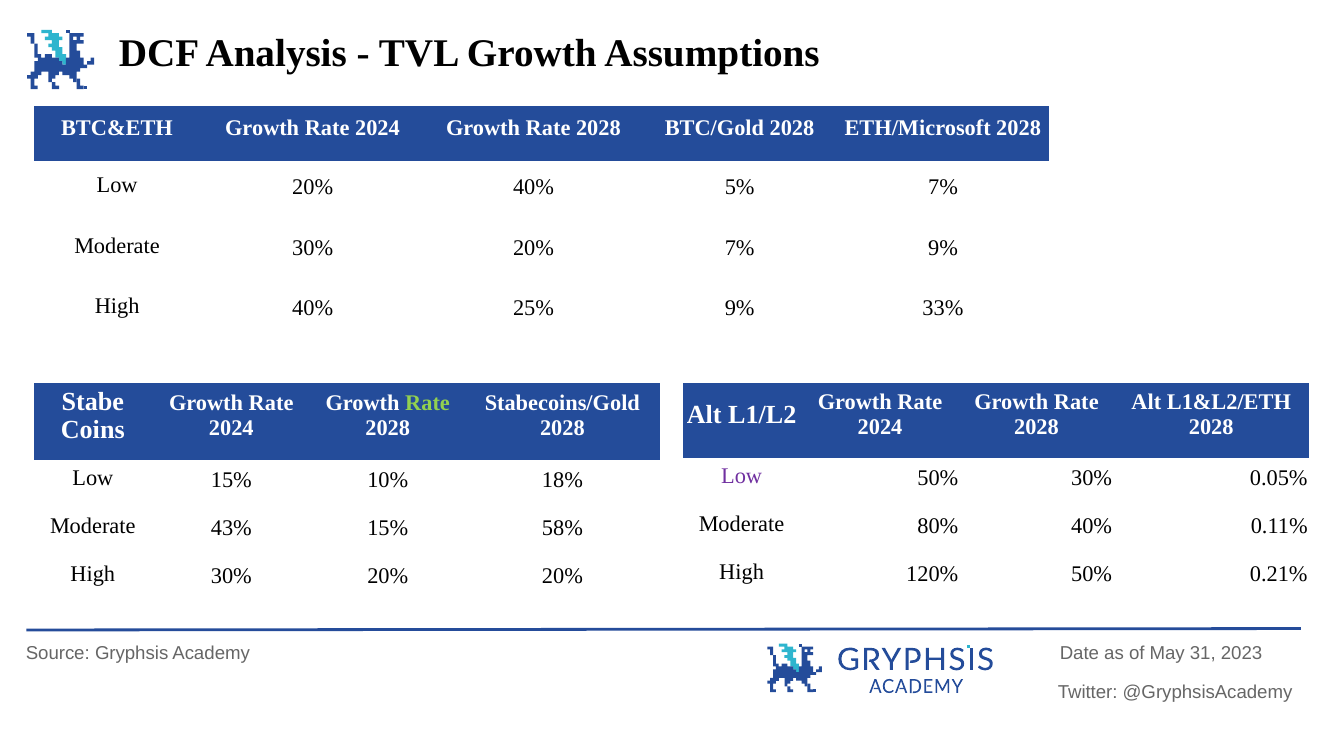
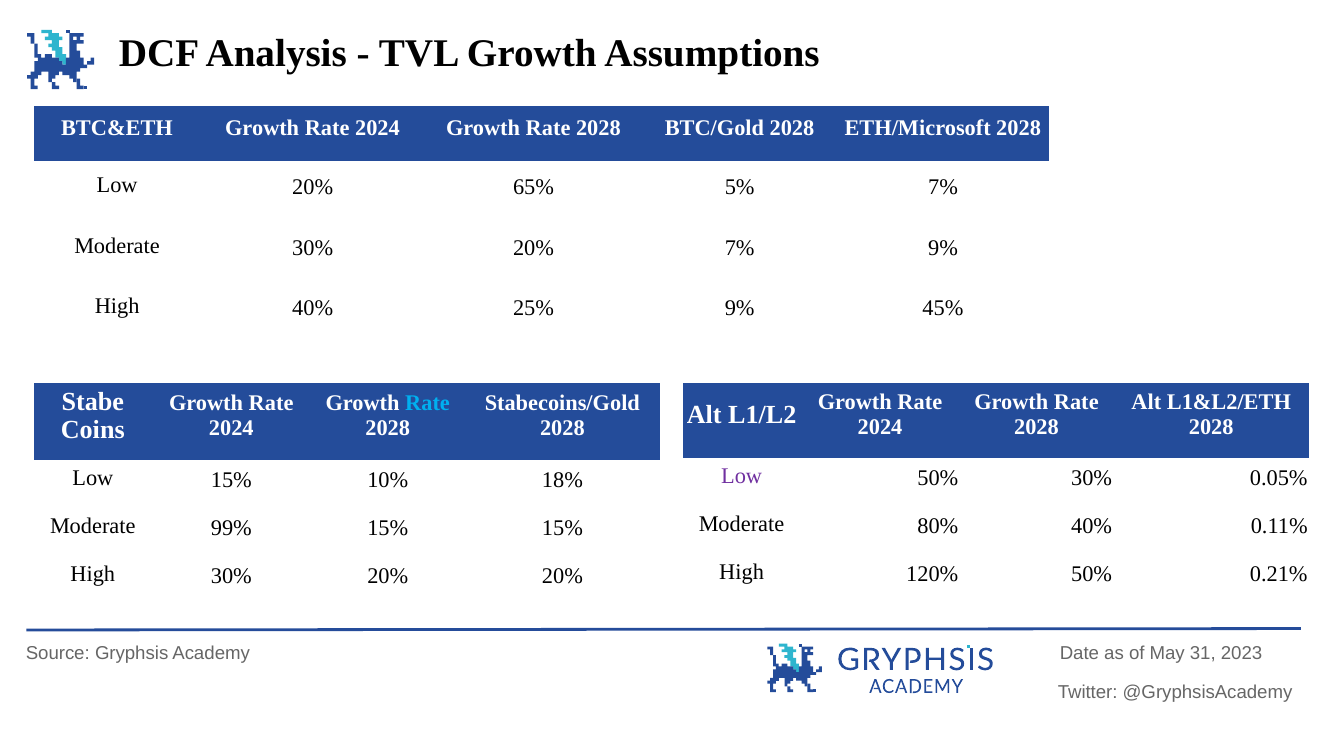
20% 40%: 40% -> 65%
33%: 33% -> 45%
Rate at (428, 404) colour: light green -> light blue
43%: 43% -> 99%
15% 58%: 58% -> 15%
